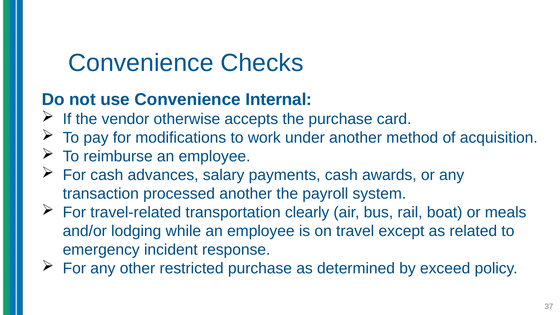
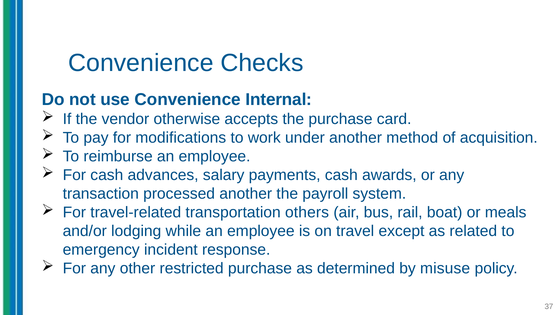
clearly: clearly -> others
exceed: exceed -> misuse
